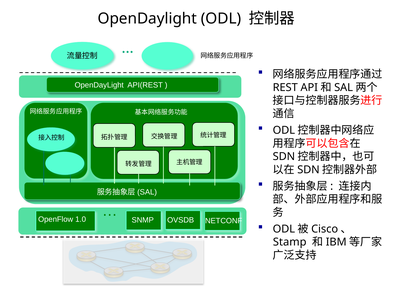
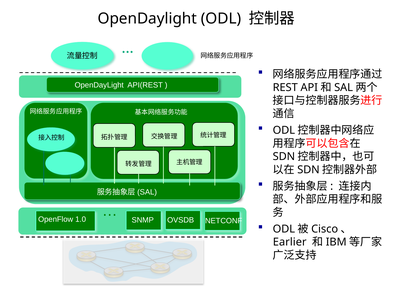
Stamp: Stamp -> Earlier
